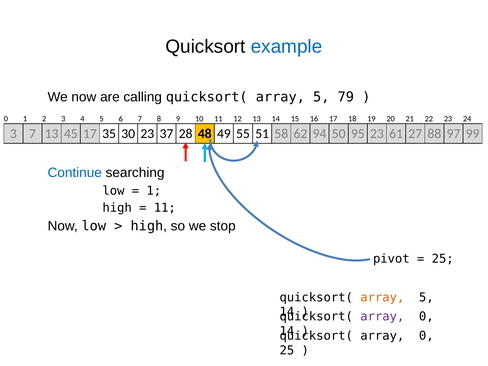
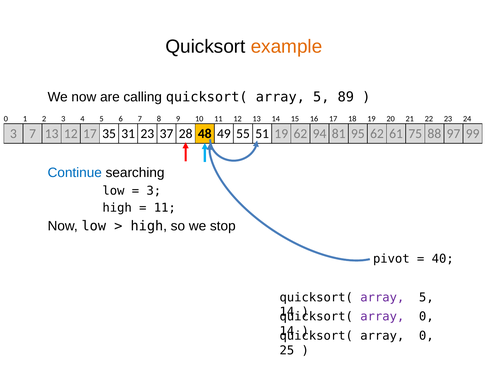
example colour: blue -> orange
79: 79 -> 89
13 45: 45 -> 12
30: 30 -> 31
51 58: 58 -> 19
50: 50 -> 81
95 23: 23 -> 62
27: 27 -> 75
1 at (154, 191): 1 -> 3
25 at (443, 259): 25 -> 40
array at (382, 297) colour: orange -> purple
